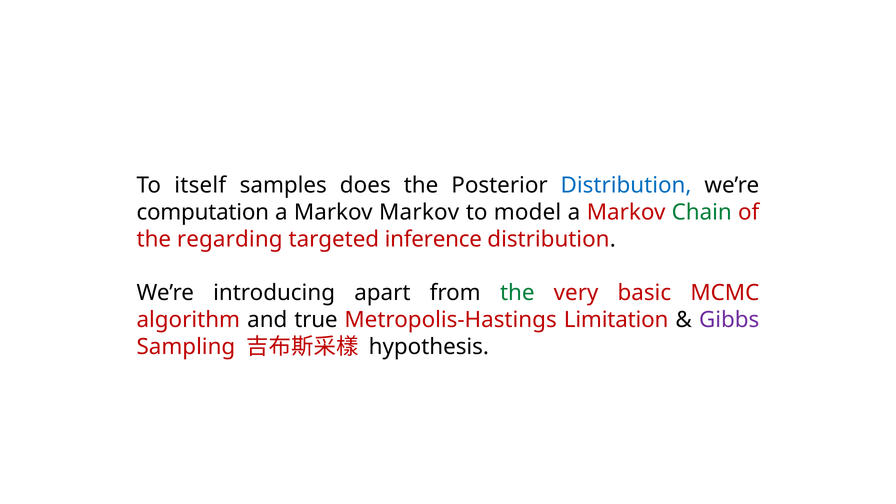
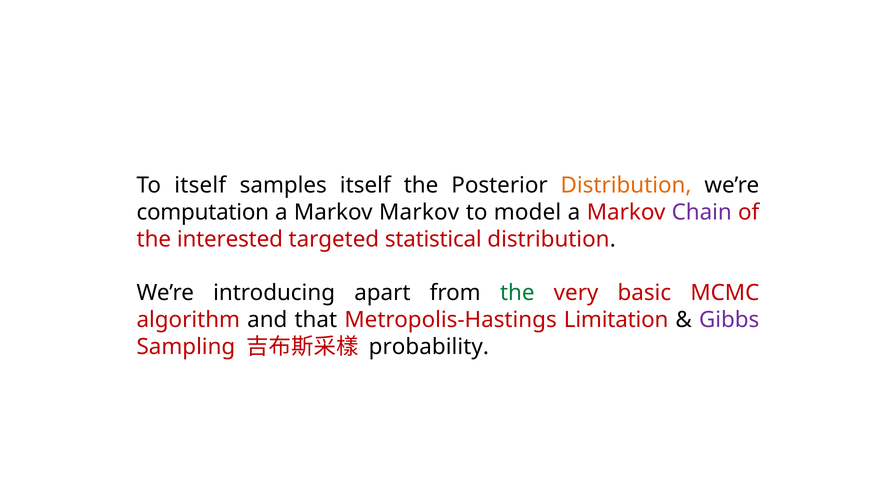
samples does: does -> itself
Distribution at (626, 185) colour: blue -> orange
Chain colour: green -> purple
regarding: regarding -> interested
inference: inference -> statistical
true: true -> that
hypothesis: hypothesis -> probability
